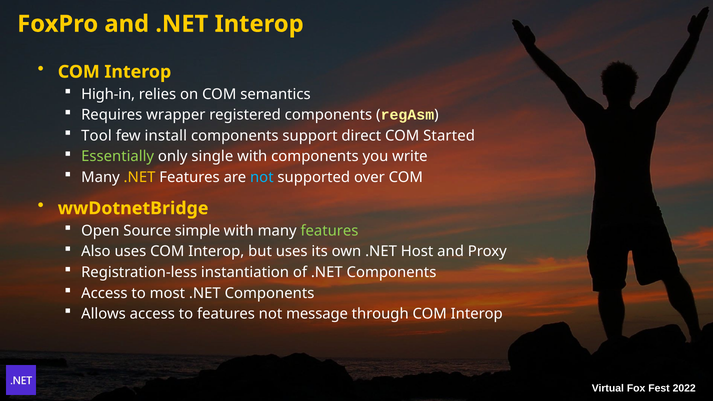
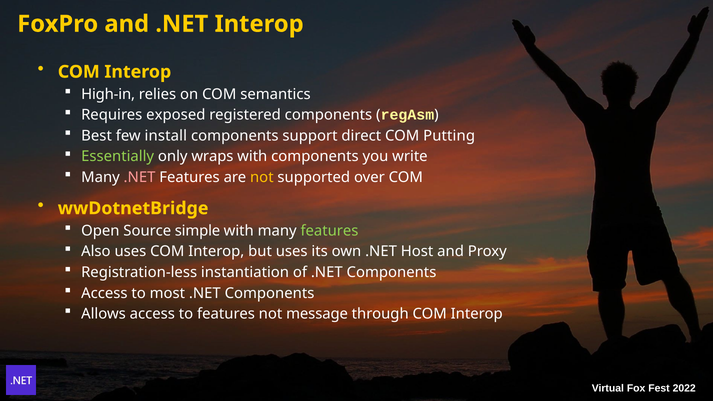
wrapper: wrapper -> exposed
Tool: Tool -> Best
Started: Started -> Putting
single: single -> wraps
.NET at (140, 177) colour: yellow -> pink
not at (262, 177) colour: light blue -> yellow
